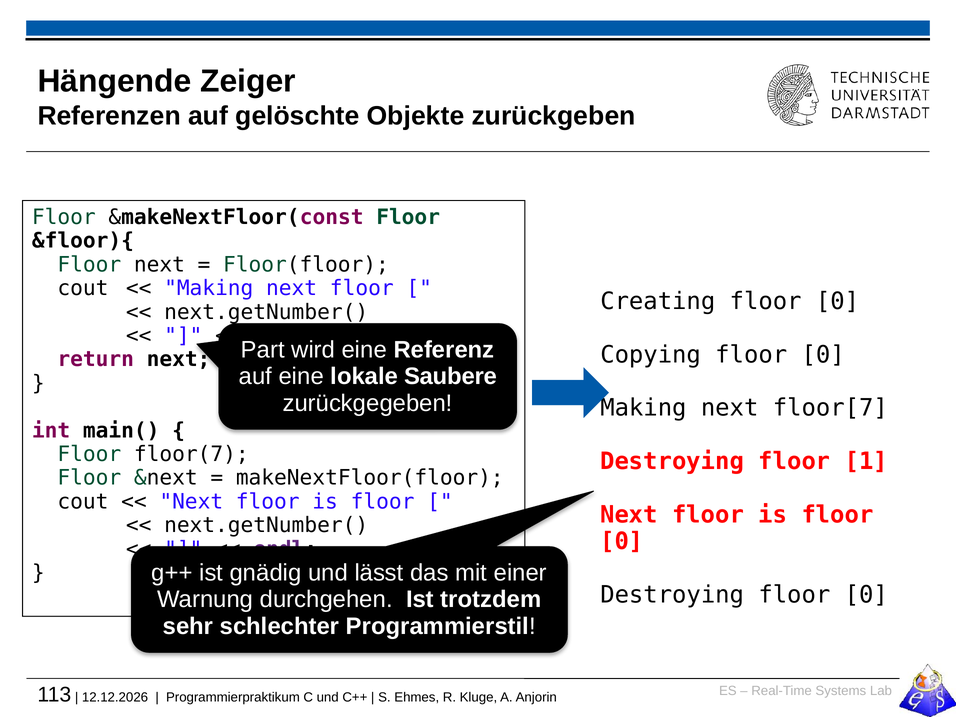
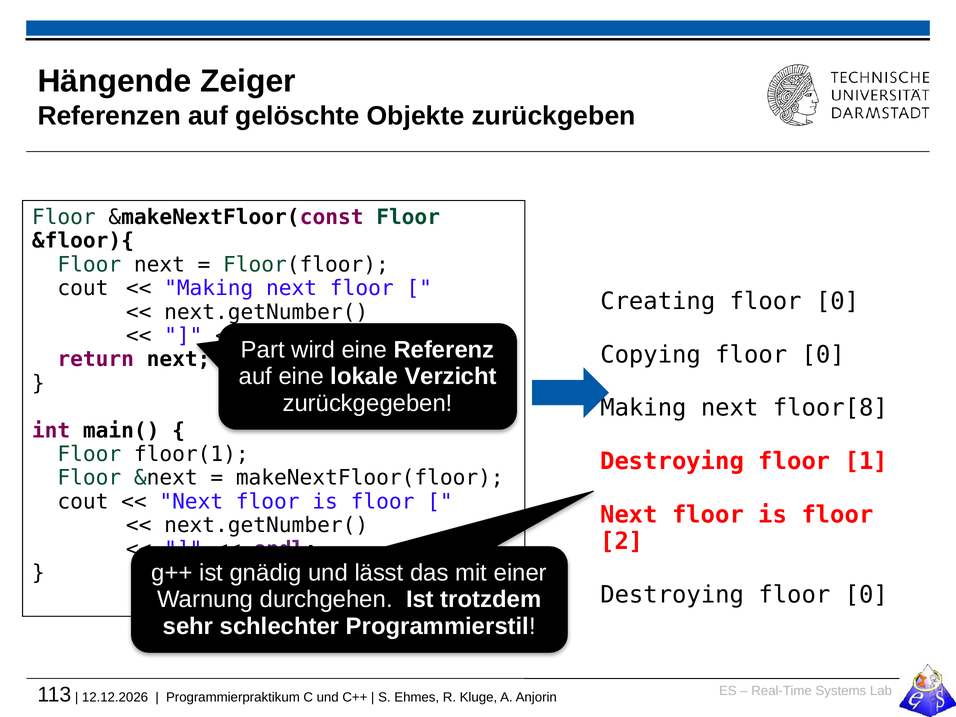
Saubere: Saubere -> Verzicht
floor[7: floor[7 -> floor[8
floor(7: floor(7 -> floor(1
0 at (622, 541): 0 -> 2
